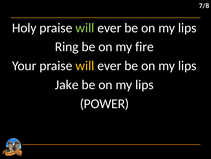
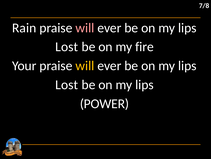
Holy: Holy -> Rain
will at (85, 28) colour: light green -> pink
Ring at (67, 47): Ring -> Lost
Jake at (67, 84): Jake -> Lost
